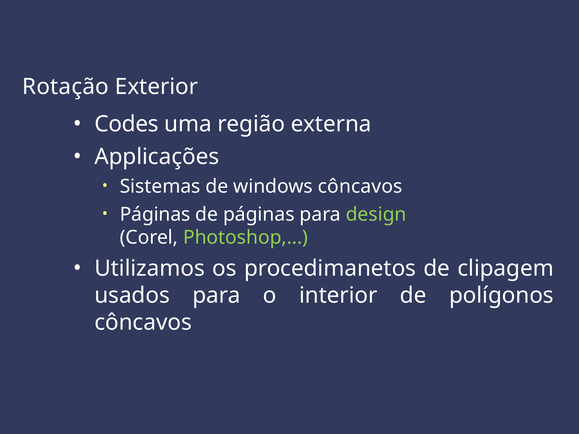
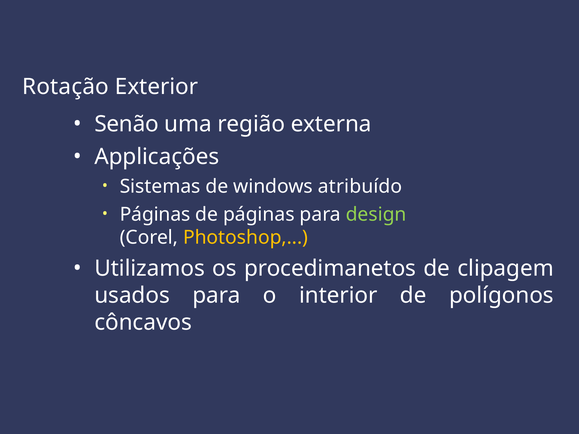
Codes: Codes -> Senão
windows côncavos: côncavos -> atribuído
Photoshop colour: light green -> yellow
